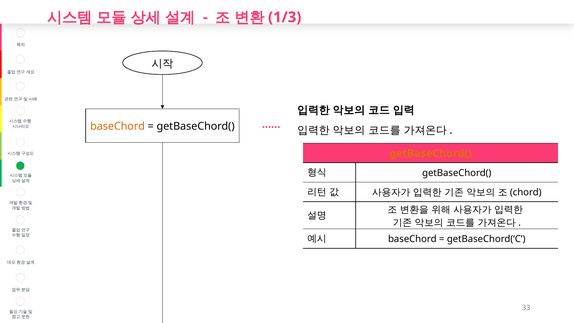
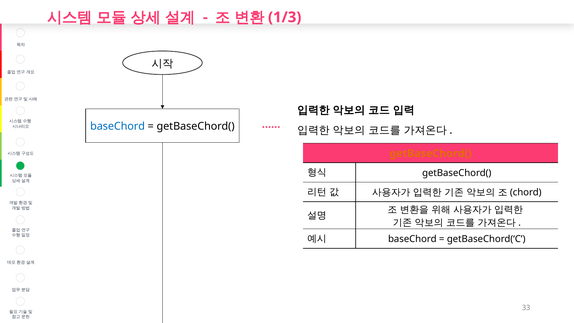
baseChord at (118, 126) colour: orange -> blue
